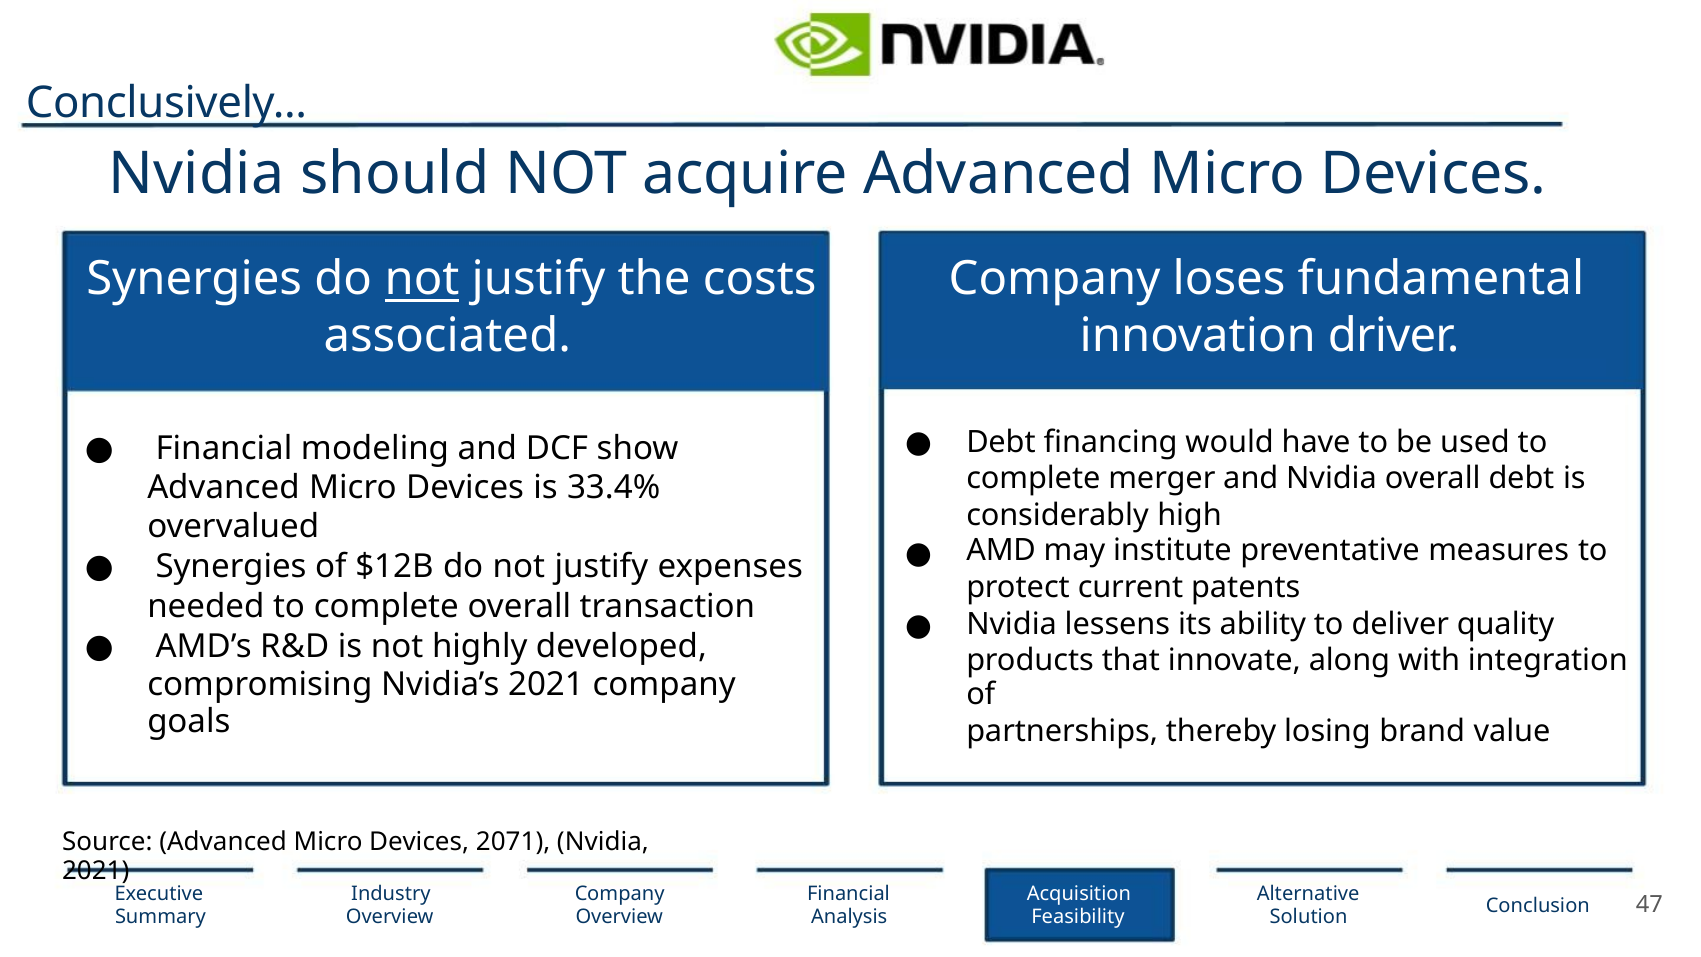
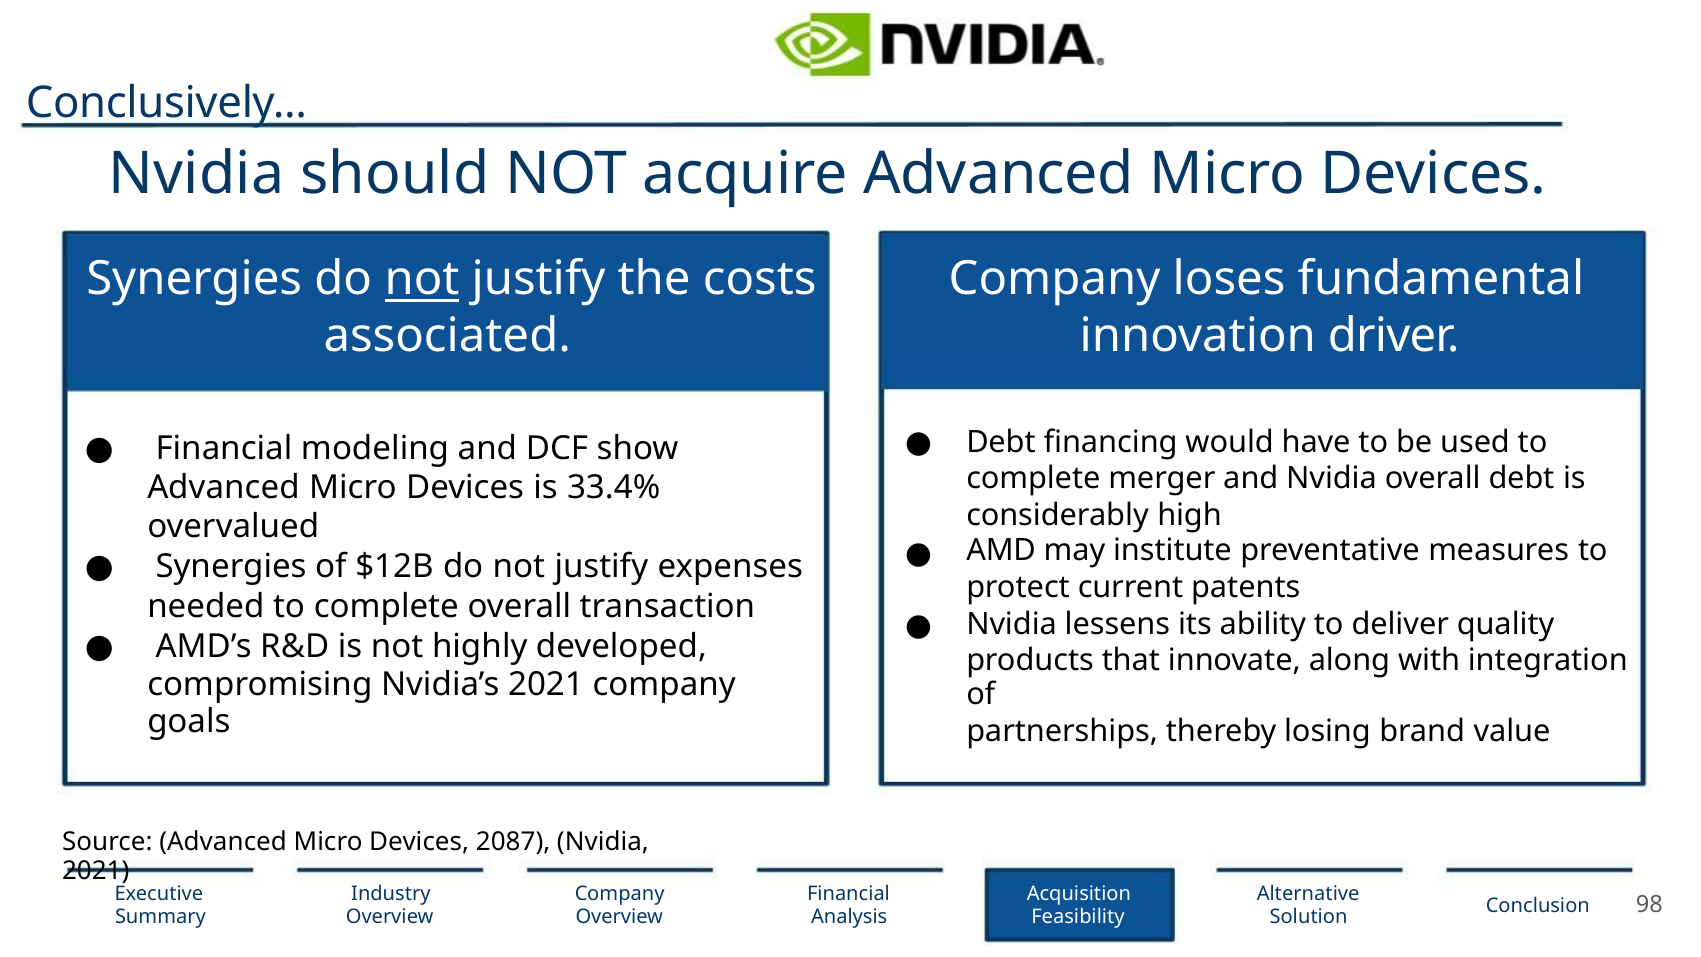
2071: 2071 -> 2087
47: 47 -> 98
